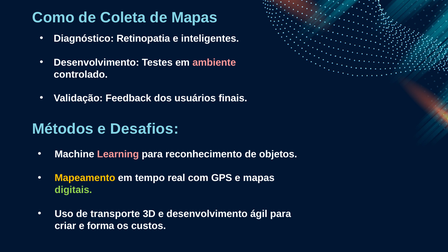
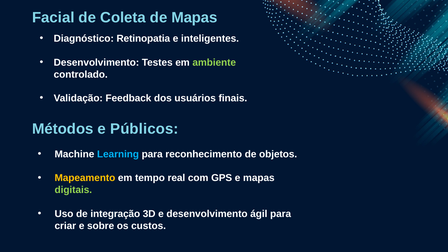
Como: Como -> Facial
ambiente colour: pink -> light green
Desafios: Desafios -> Públicos
Learning colour: pink -> light blue
transporte: transporte -> integração
forma: forma -> sobre
